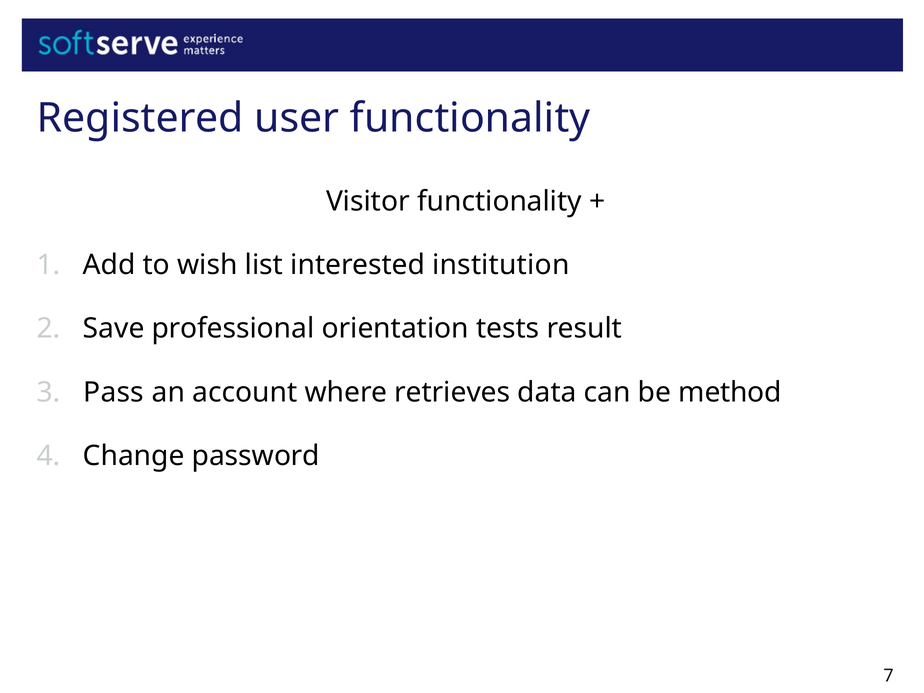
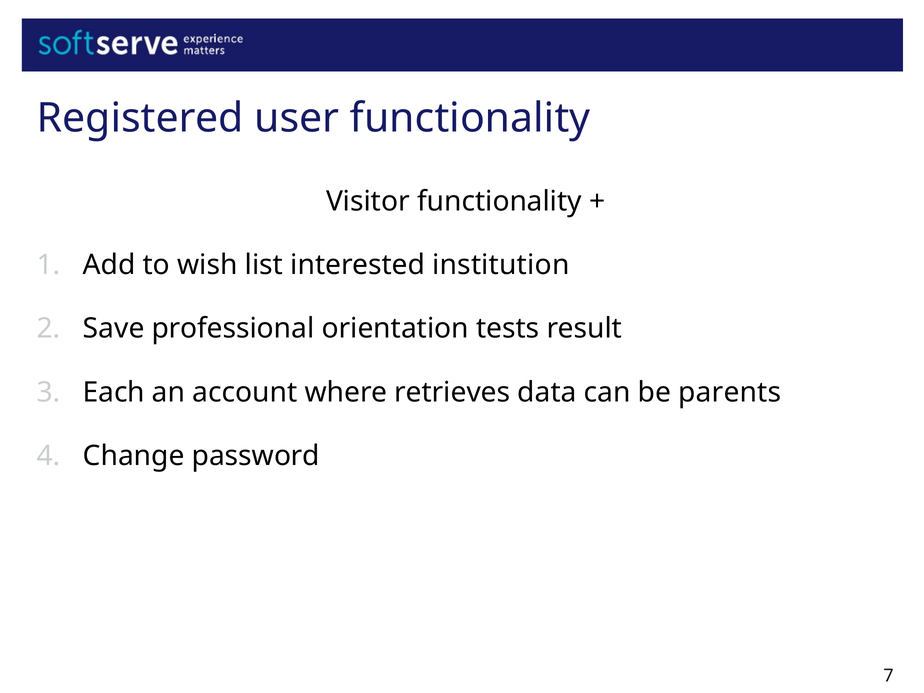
Pass: Pass -> Each
method: method -> parents
